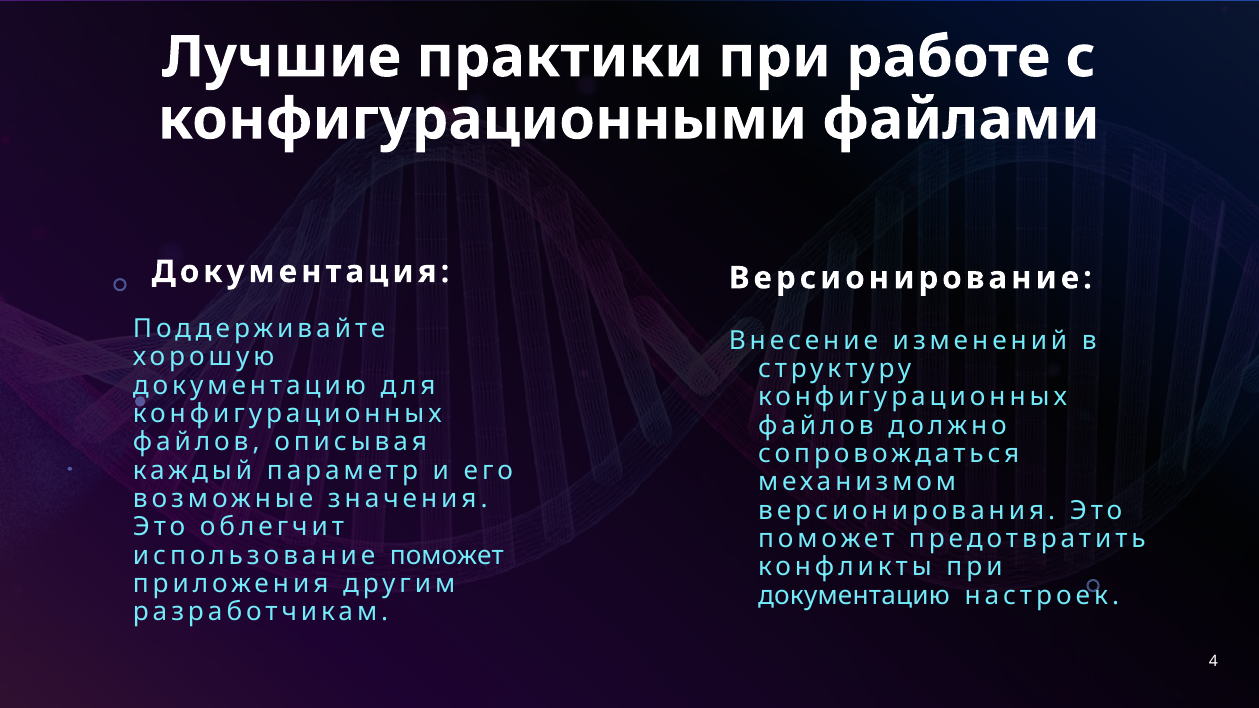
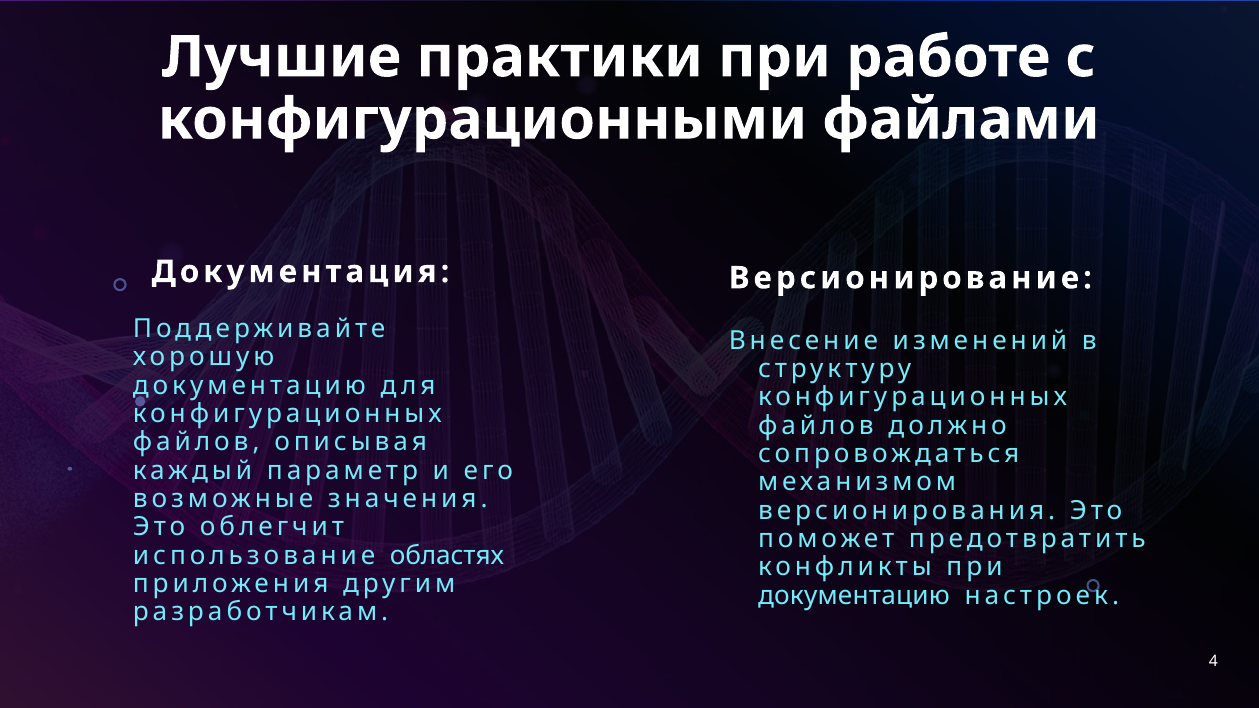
использование поможет: поможет -> областях
